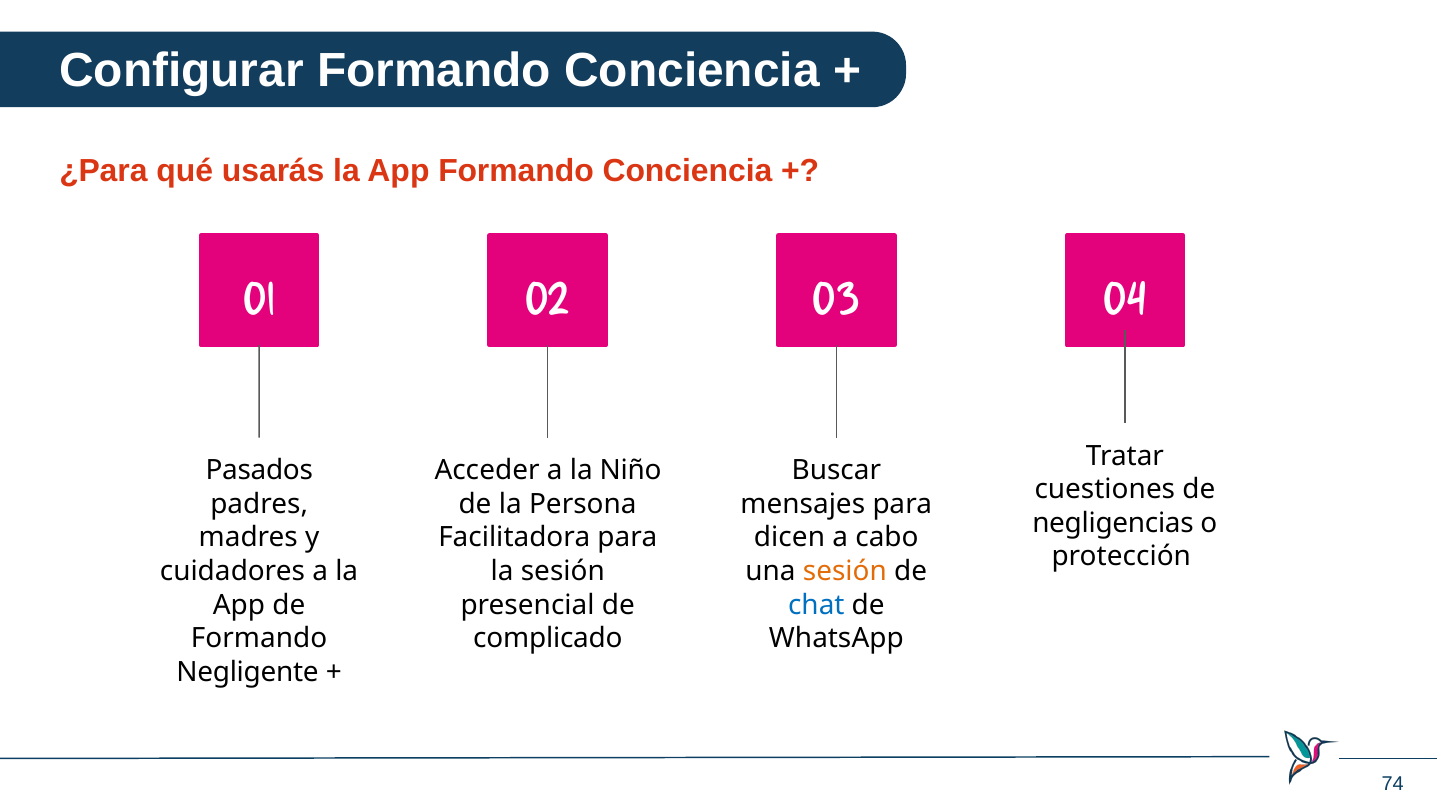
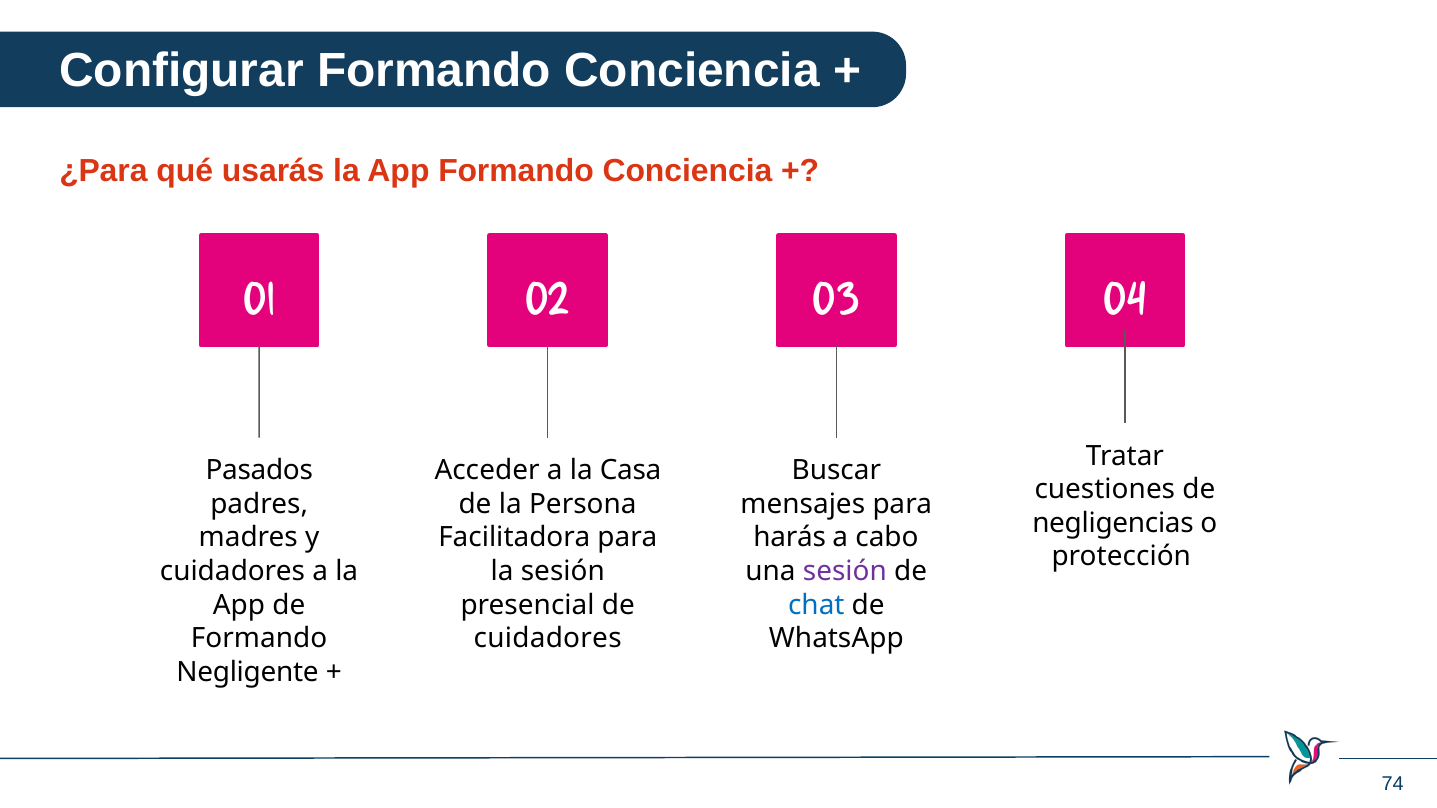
Niño: Niño -> Casa
dicen: dicen -> harás
sesión at (845, 572) colour: orange -> purple
complicado at (548, 639): complicado -> cuidadores
